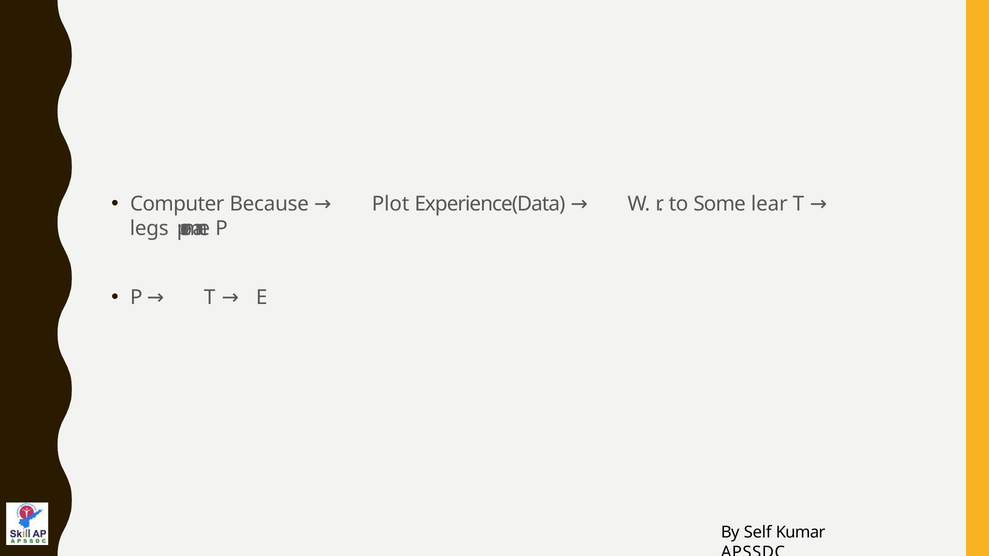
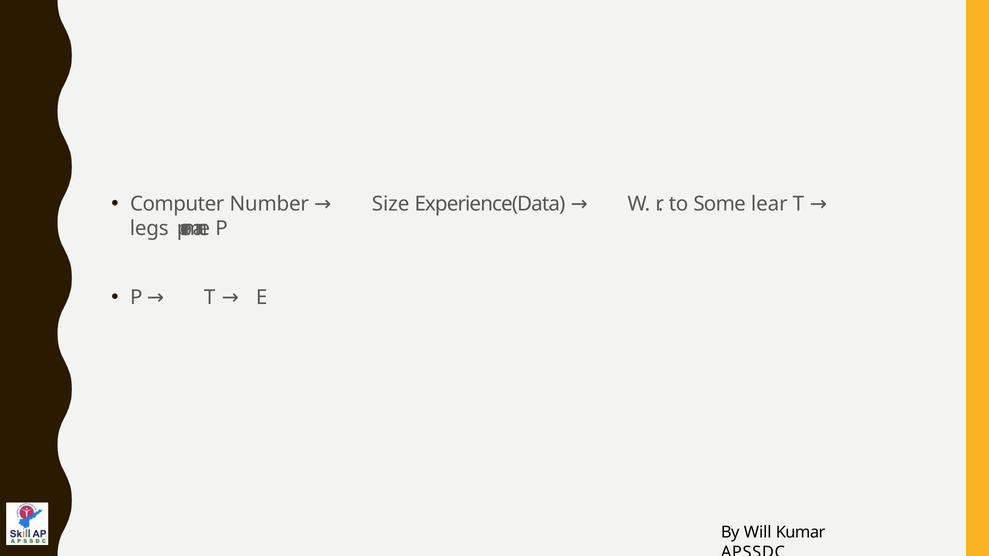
Because: Because -> Number
Plot: Plot -> Size
Self: Self -> Will
